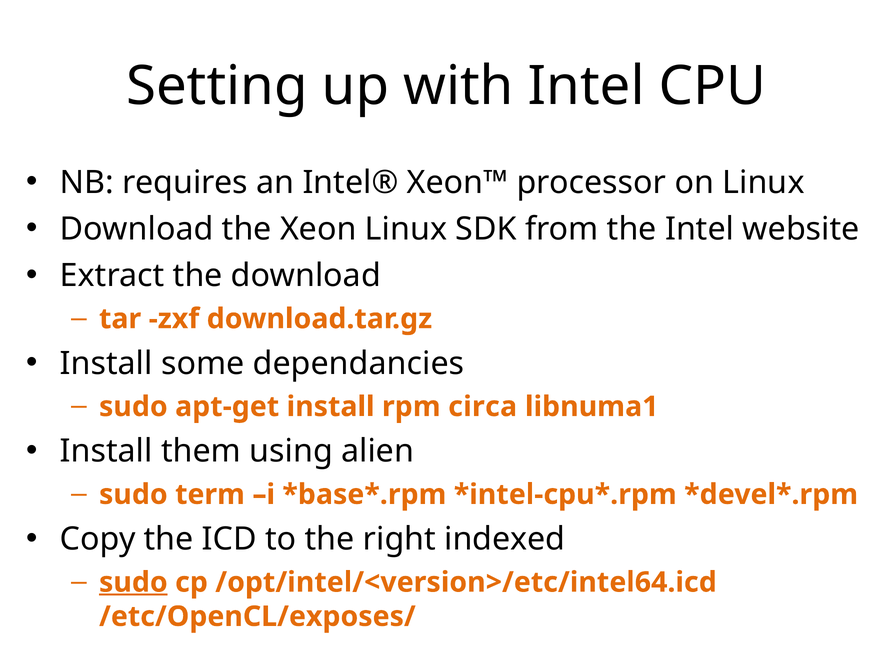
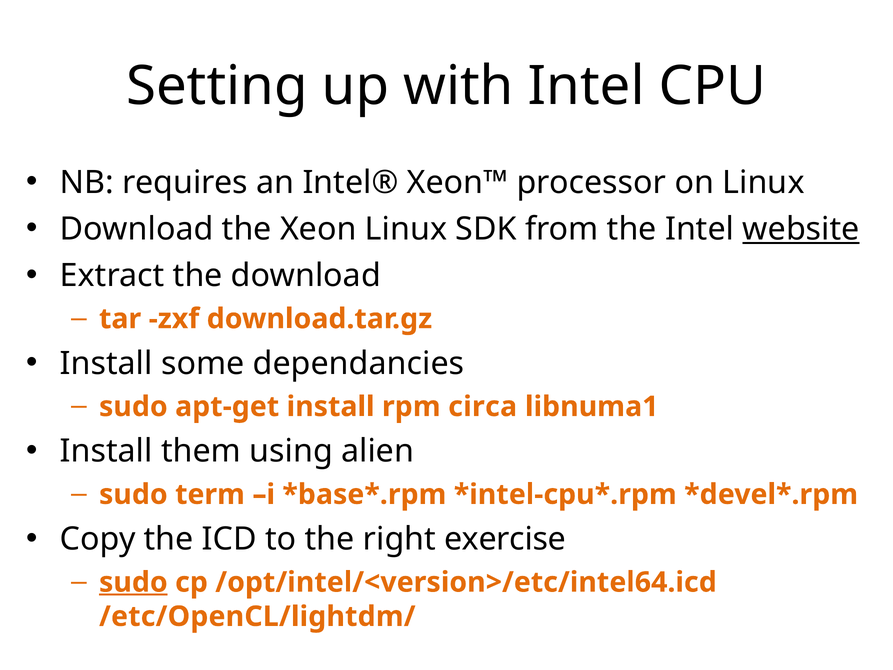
website underline: none -> present
indexed: indexed -> exercise
/etc/OpenCL/exposes/: /etc/OpenCL/exposes/ -> /etc/OpenCL/lightdm/
